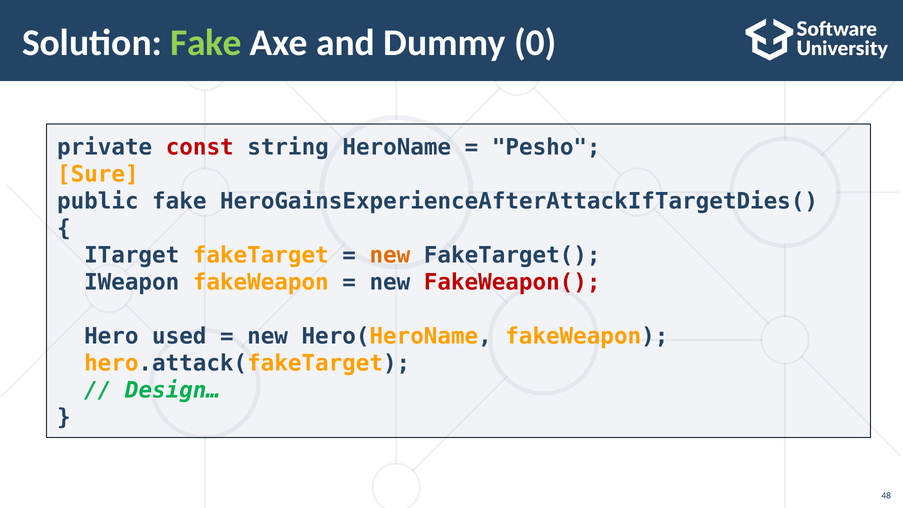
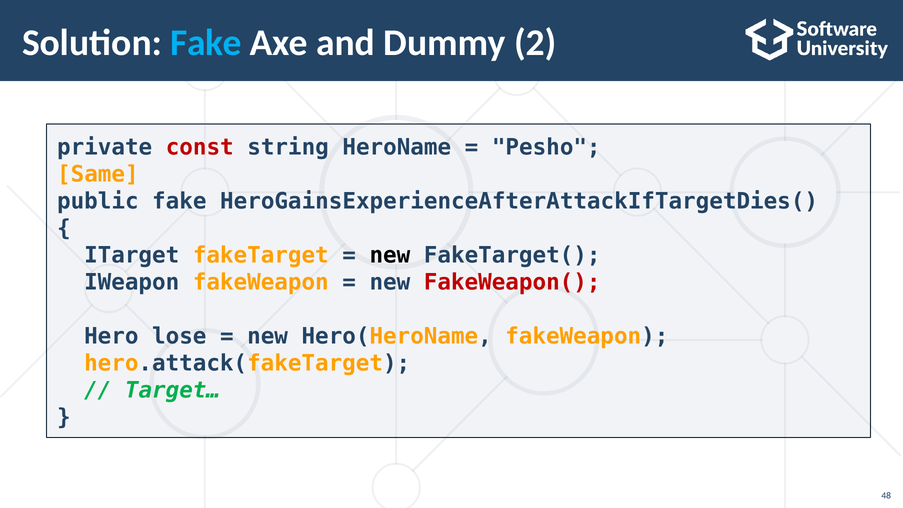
Fake at (206, 43) colour: light green -> light blue
0: 0 -> 2
Sure: Sure -> Same
new at (390, 255) colour: orange -> black
used: used -> lose
Design…: Design… -> Target…
